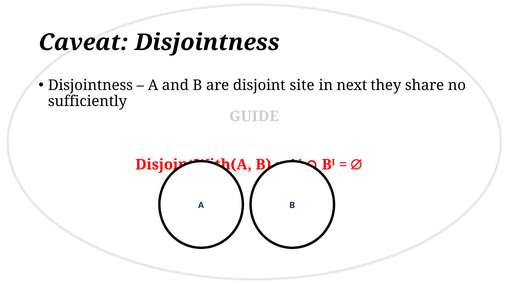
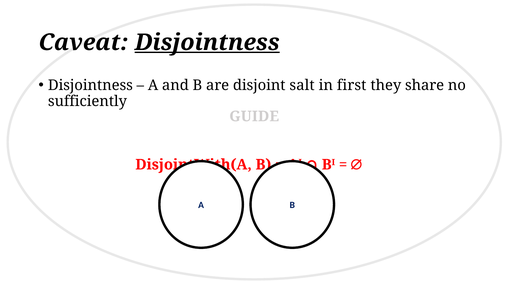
Disjointness at (207, 42) underline: none -> present
site: site -> salt
next: next -> first
